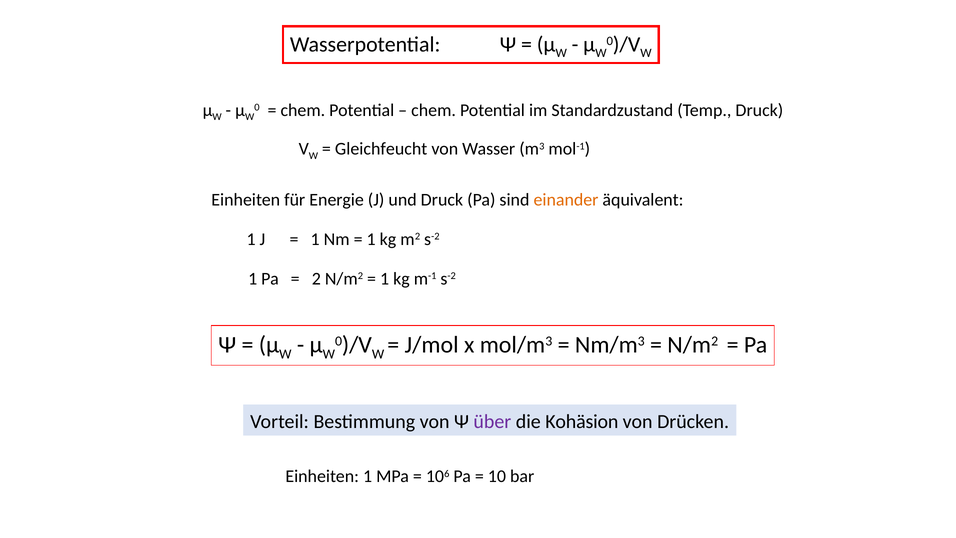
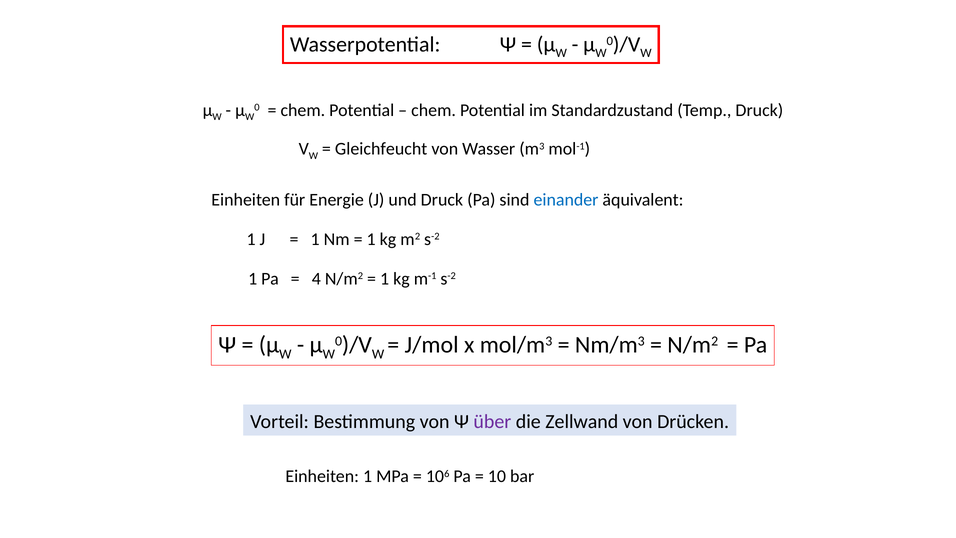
einander colour: orange -> blue
2: 2 -> 4
Kohäsion: Kohäsion -> Zellwand
